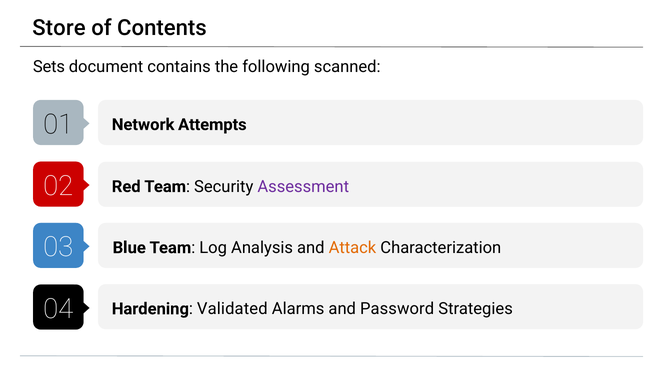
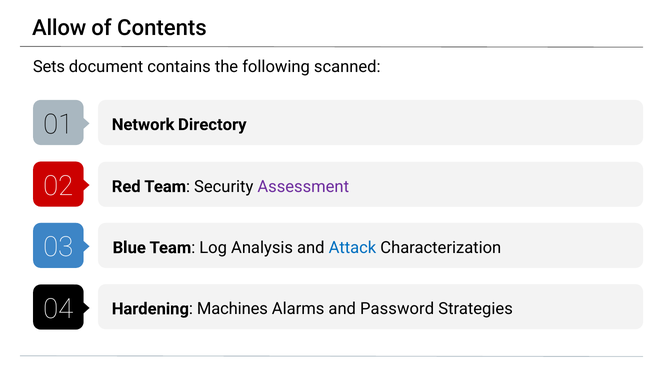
Store: Store -> Allow
Attempts: Attempts -> Directory
Attack colour: orange -> blue
Validated: Validated -> Machines
